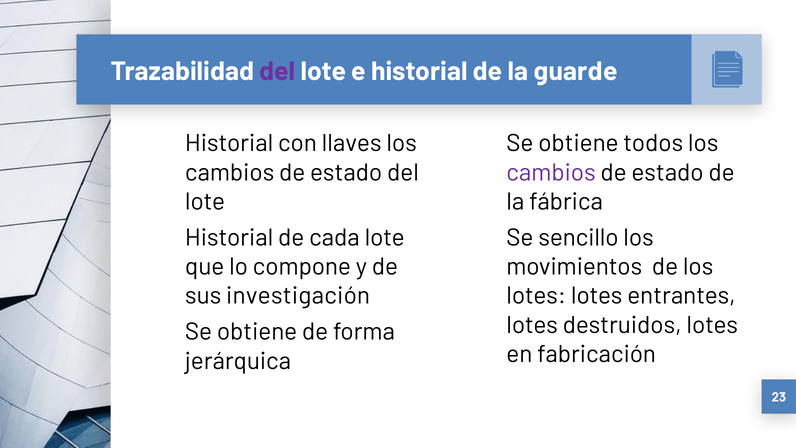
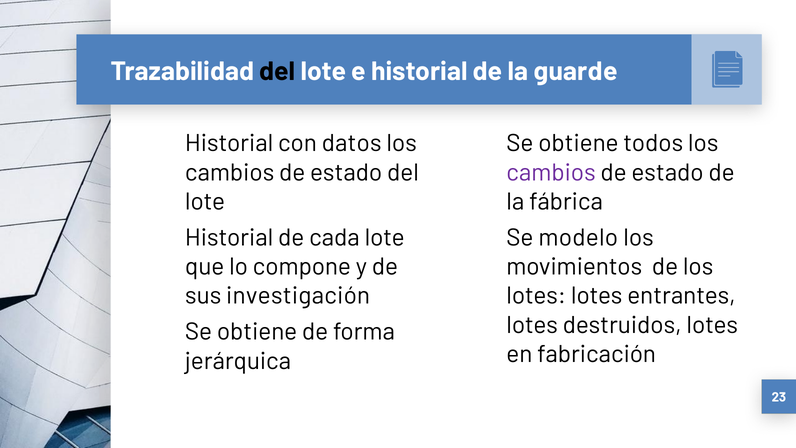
del at (277, 71) colour: purple -> black
llaves: llaves -> datos
sencillo: sencillo -> modelo
